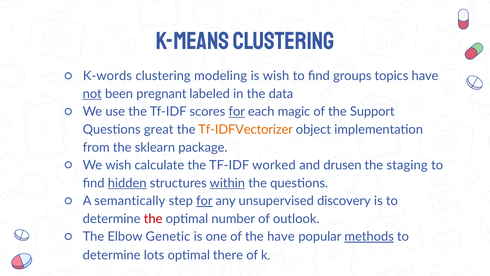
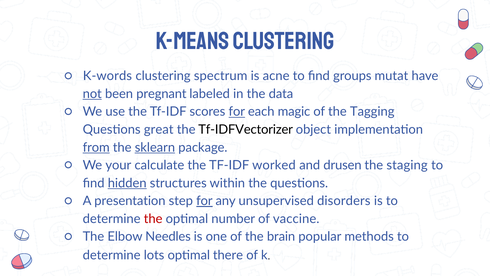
modeling: modeling -> spectrum
is wish: wish -> acne
topics: topics -> mutat
Support: Support -> Tagging
Tf-IDFVectorizer colour: orange -> black
from underline: none -> present
sklearn underline: none -> present
We wish: wish -> your
within underline: present -> none
semantically: semantically -> presentation
discovery: discovery -> disorders
outlook: outlook -> vaccine
Genetic: Genetic -> Needles
the have: have -> brain
methods underline: present -> none
